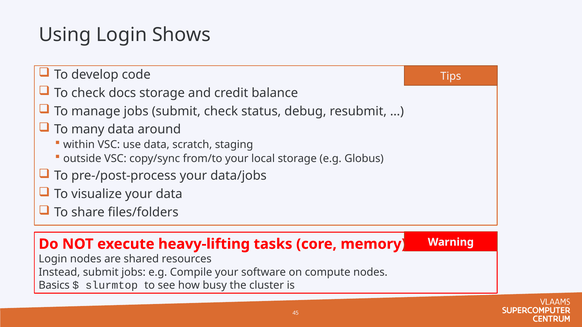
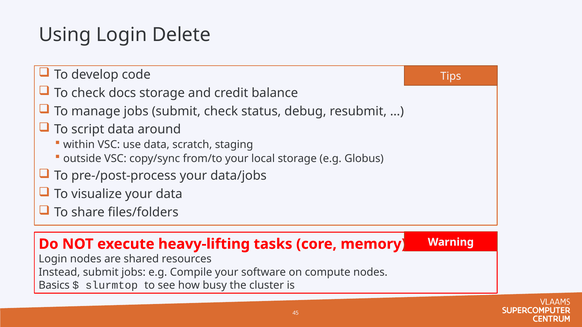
Shows: Shows -> Delete
many: many -> script
